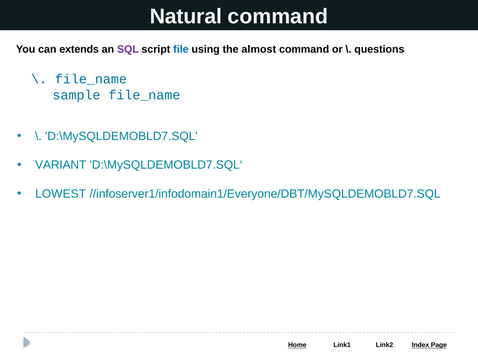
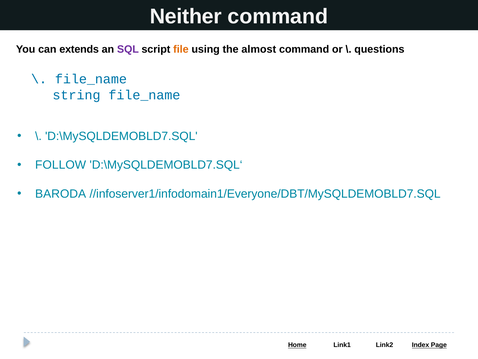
Natural: Natural -> Neither
file colour: blue -> orange
sample: sample -> string
VARIANT: VARIANT -> FOLLOW
LOWEST: LOWEST -> BARODA
